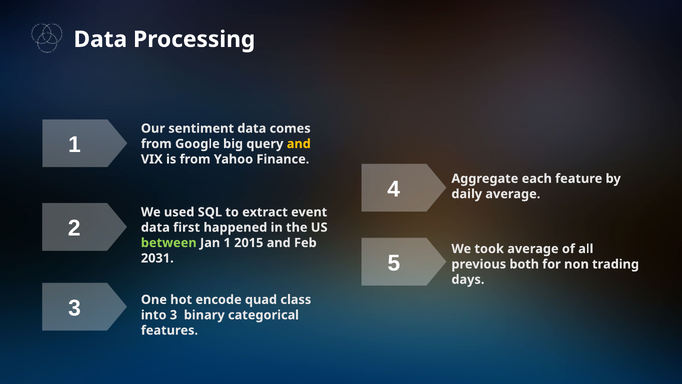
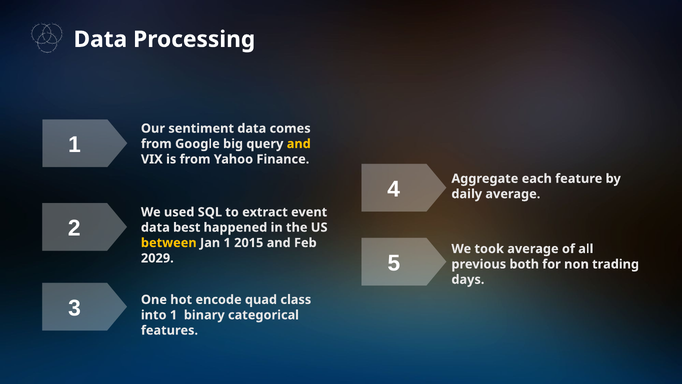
first: first -> best
between colour: light green -> yellow
2031: 2031 -> 2029
into 3: 3 -> 1
